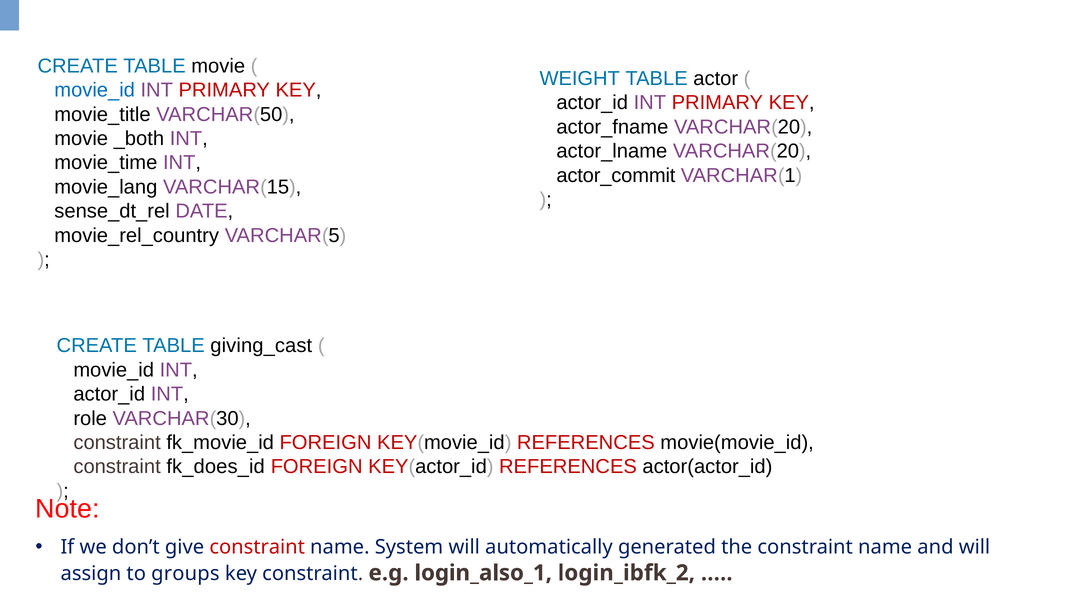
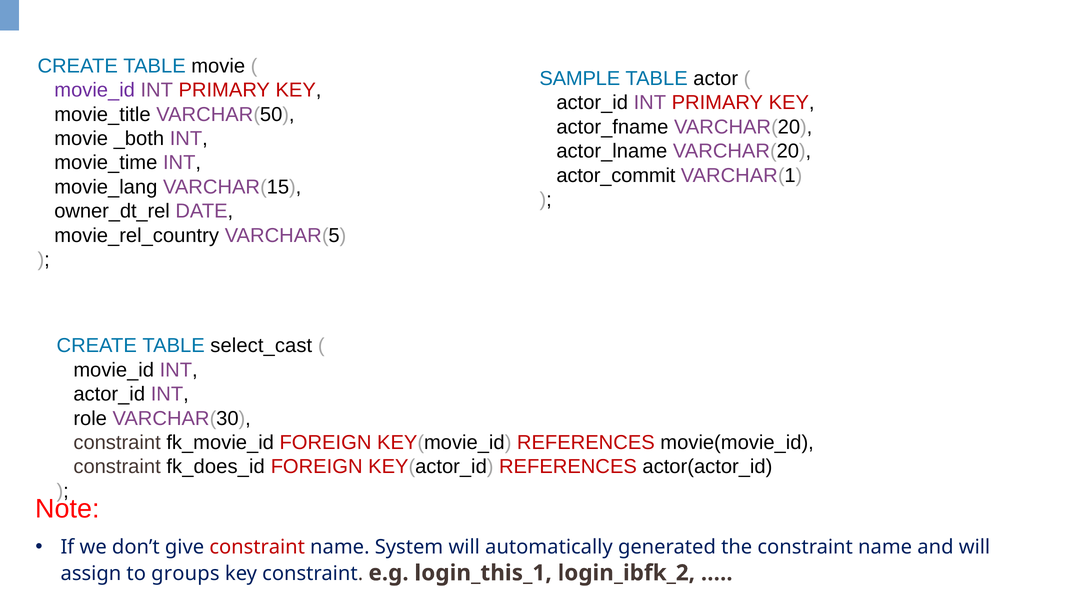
WEIGHT: WEIGHT -> SAMPLE
movie_id at (95, 90) colour: blue -> purple
sense_dt_rel: sense_dt_rel -> owner_dt_rel
giving_cast: giving_cast -> select_cast
login_also_1: login_also_1 -> login_this_1
